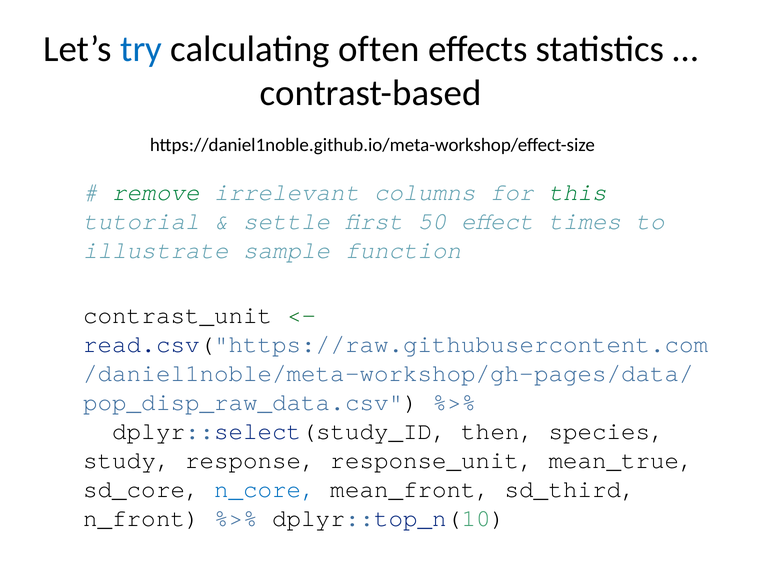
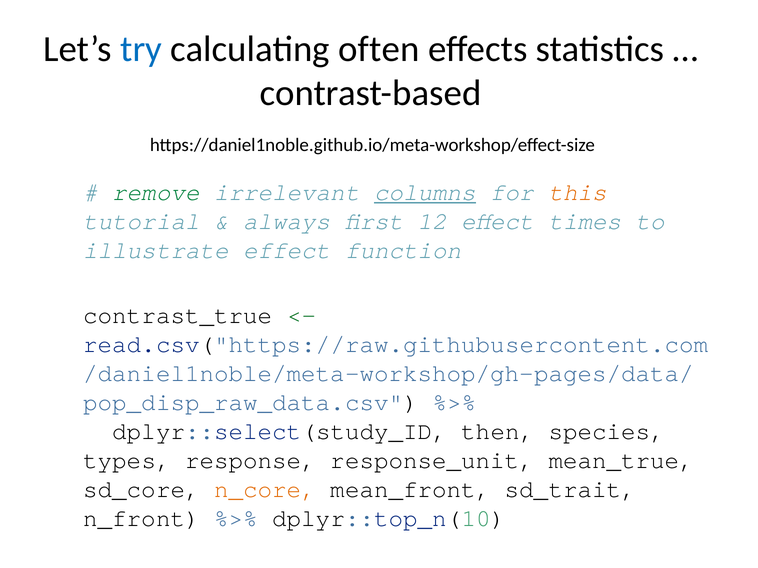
columns underline: none -> present
this colour: green -> orange
settle: settle -> always
50: 50 -> 12
illustrate sample: sample -> effect
contrast_unit: contrast_unit -> contrast_true
study: study -> types
n_core colour: blue -> orange
sd_third: sd_third -> sd_trait
